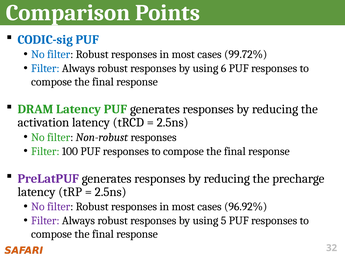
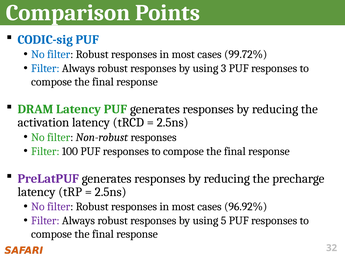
6: 6 -> 3
